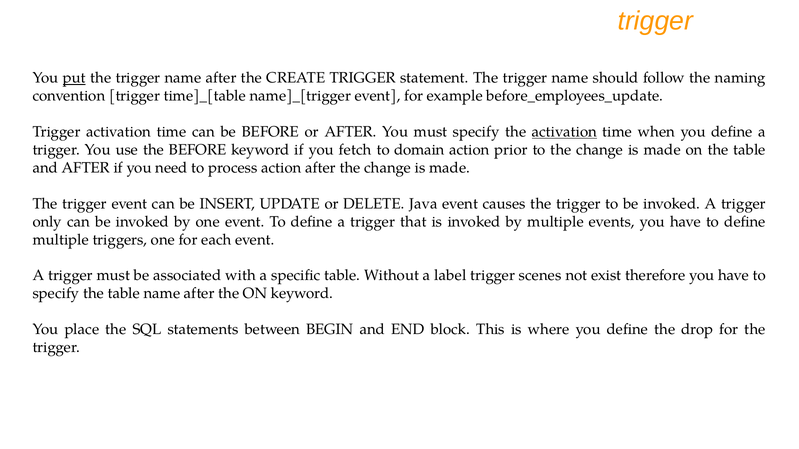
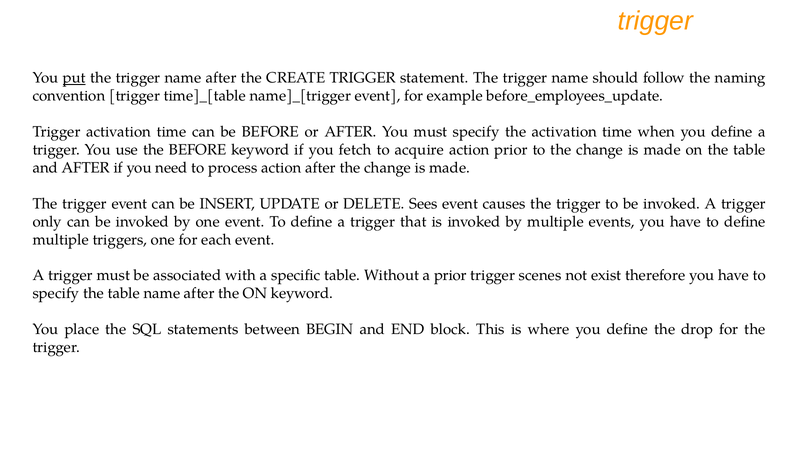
activation at (564, 132) underline: present -> none
domain: domain -> acquire
Java: Java -> Sees
a label: label -> prior
